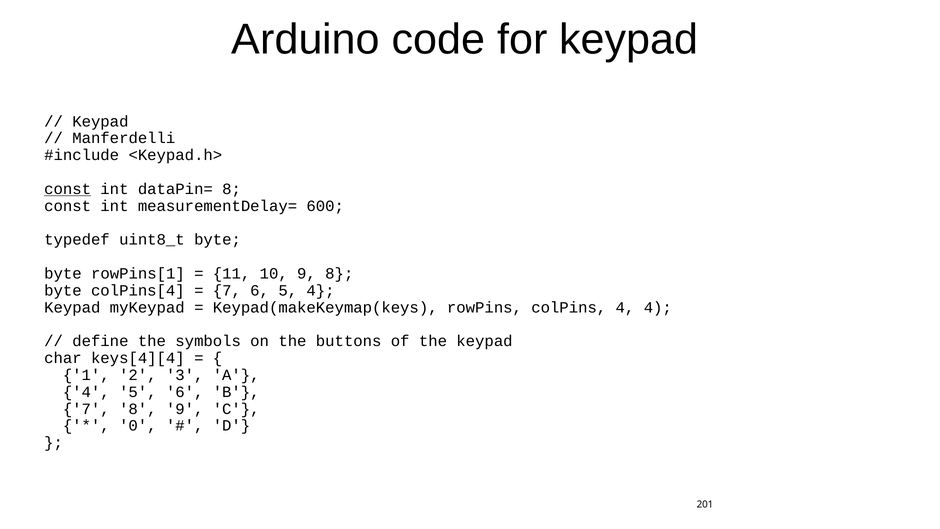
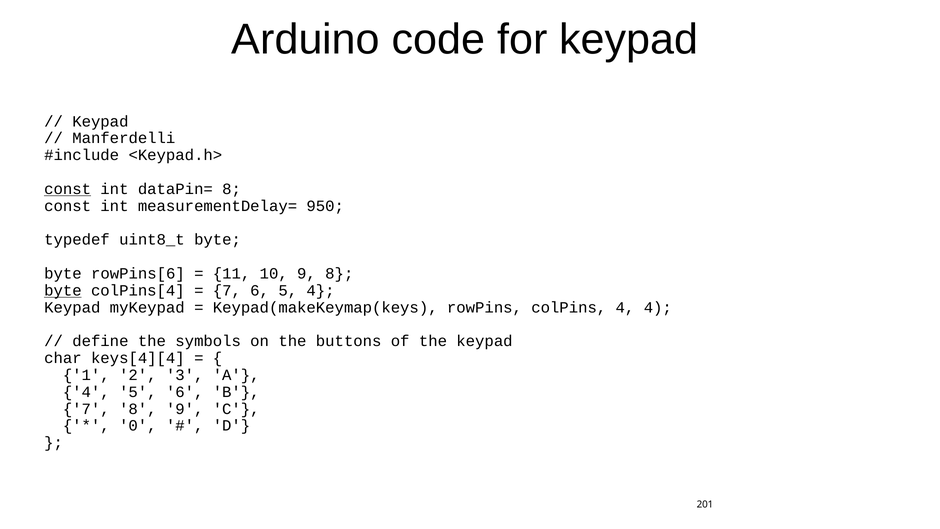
600: 600 -> 950
rowPins[1: rowPins[1 -> rowPins[6
byte at (63, 290) underline: none -> present
